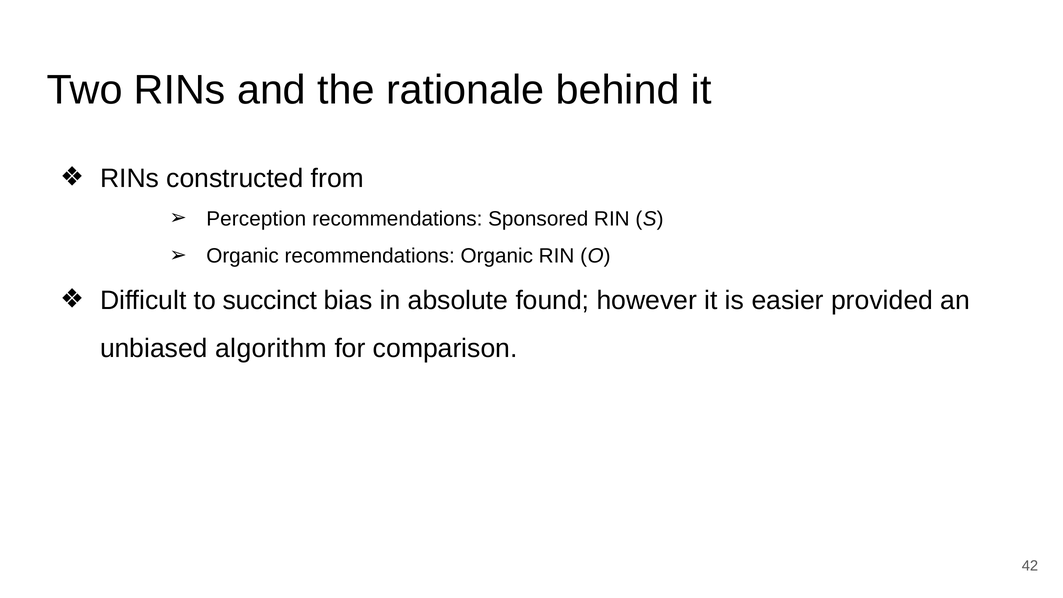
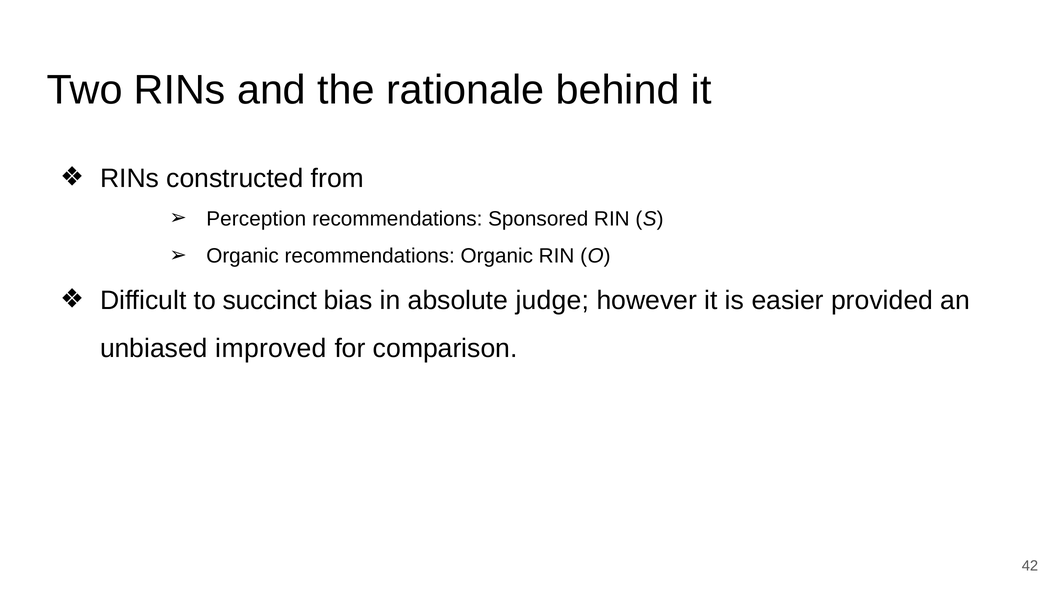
found: found -> judge
algorithm: algorithm -> improved
